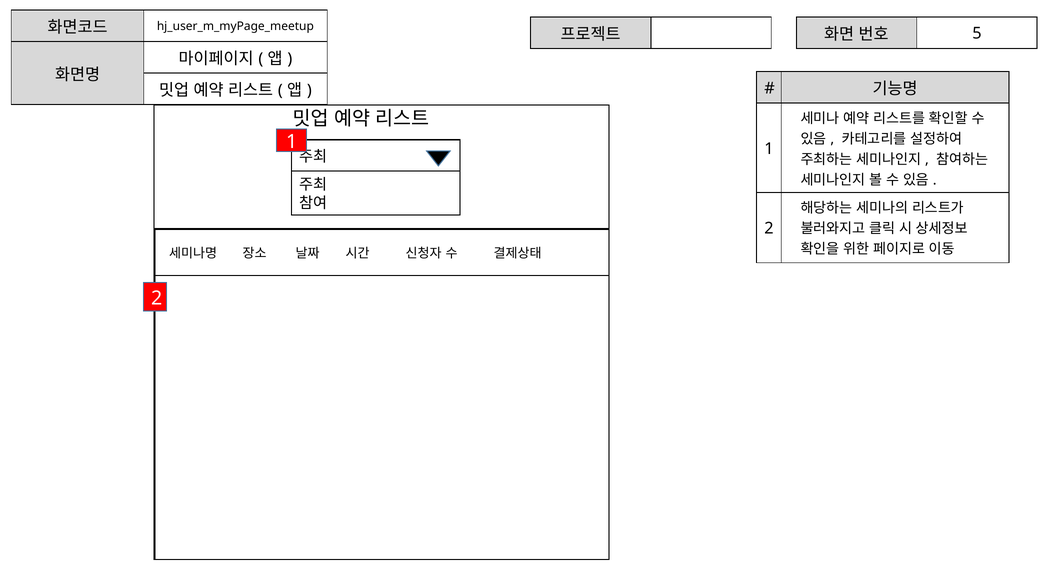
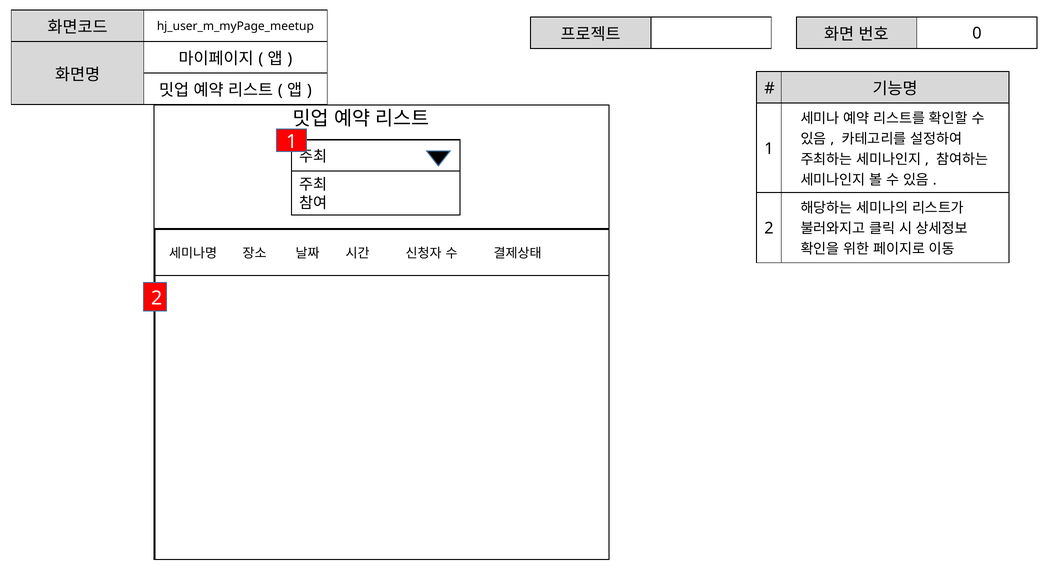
5: 5 -> 0
